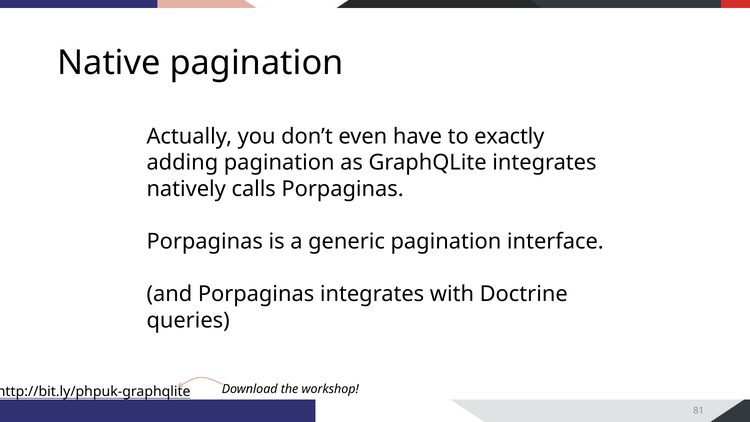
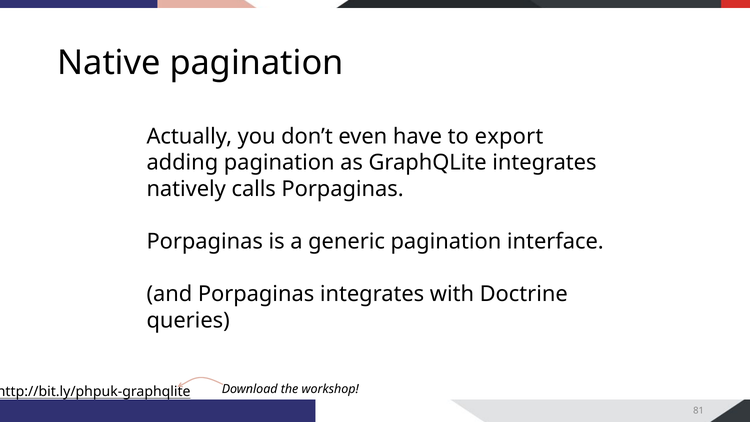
exactly: exactly -> export
